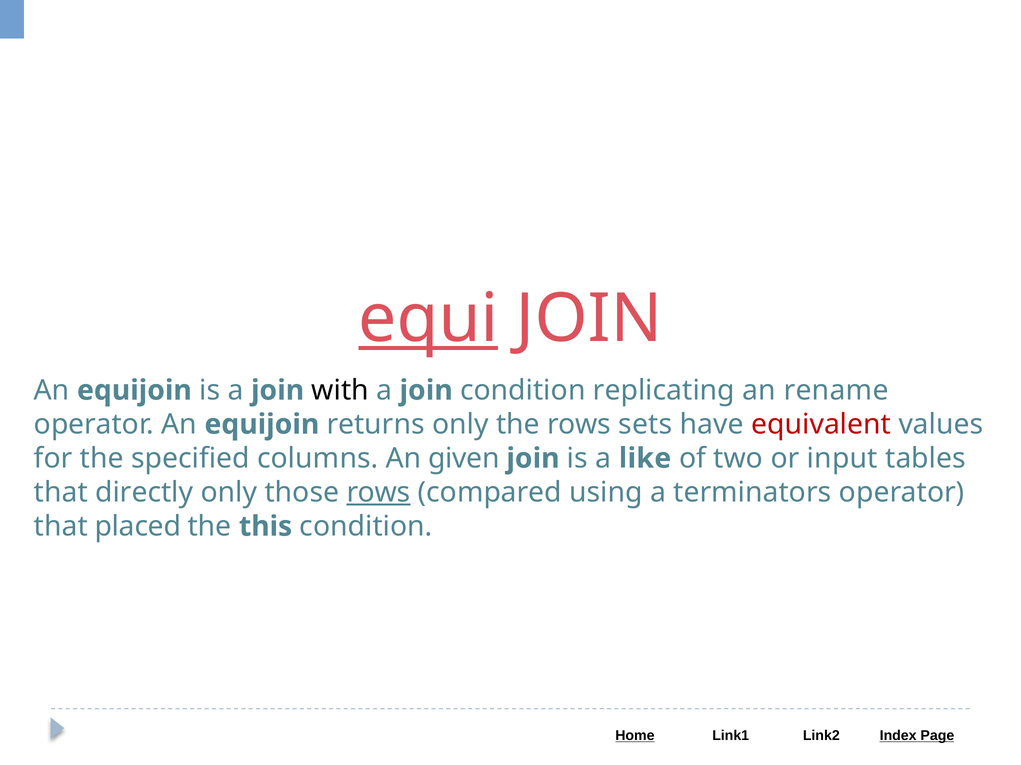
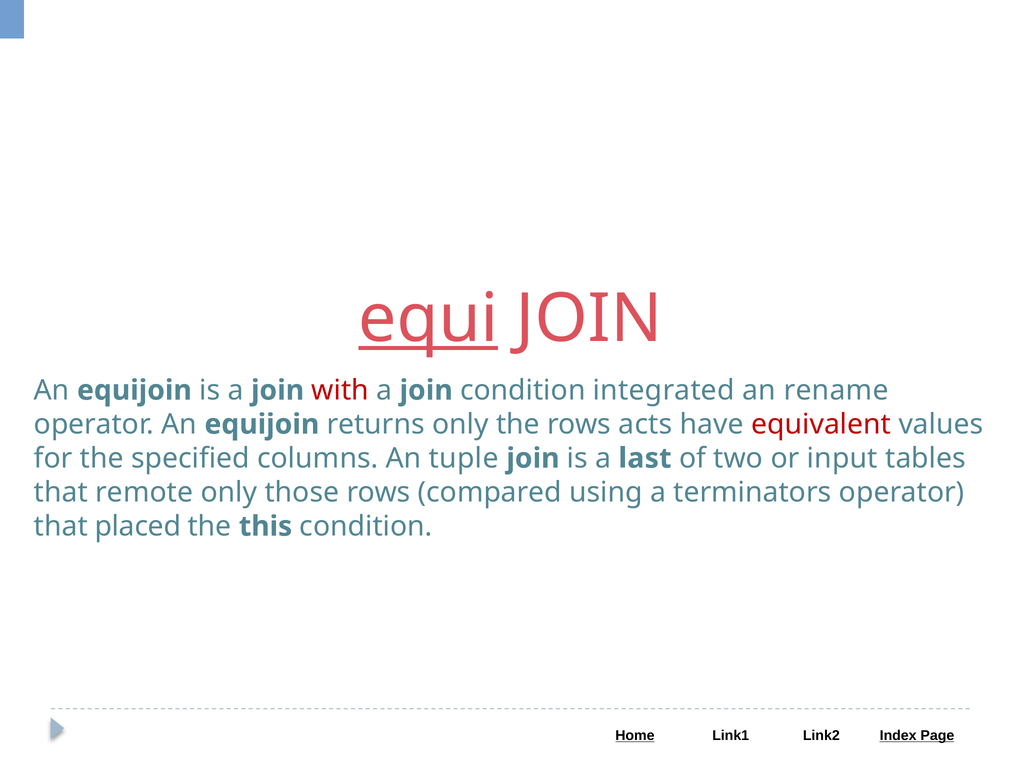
with colour: black -> red
replicating: replicating -> integrated
sets: sets -> acts
given: given -> tuple
like: like -> last
directly: directly -> remote
rows at (379, 493) underline: present -> none
